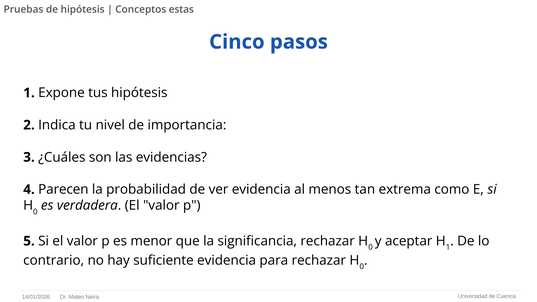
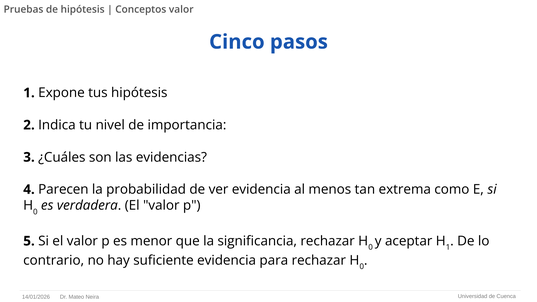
Conceptos estas: estas -> valor
